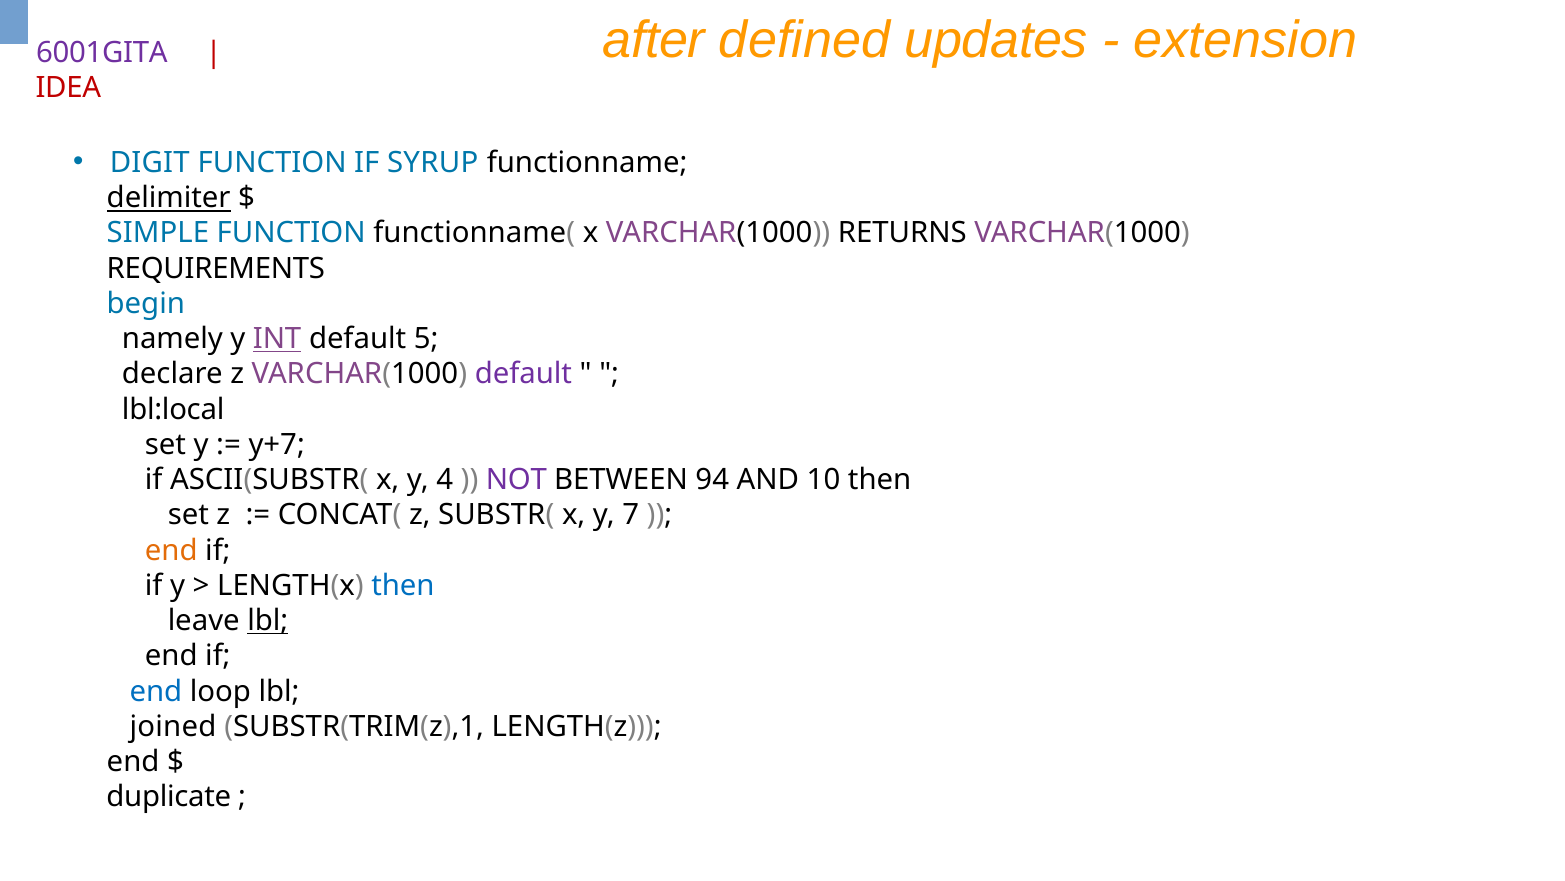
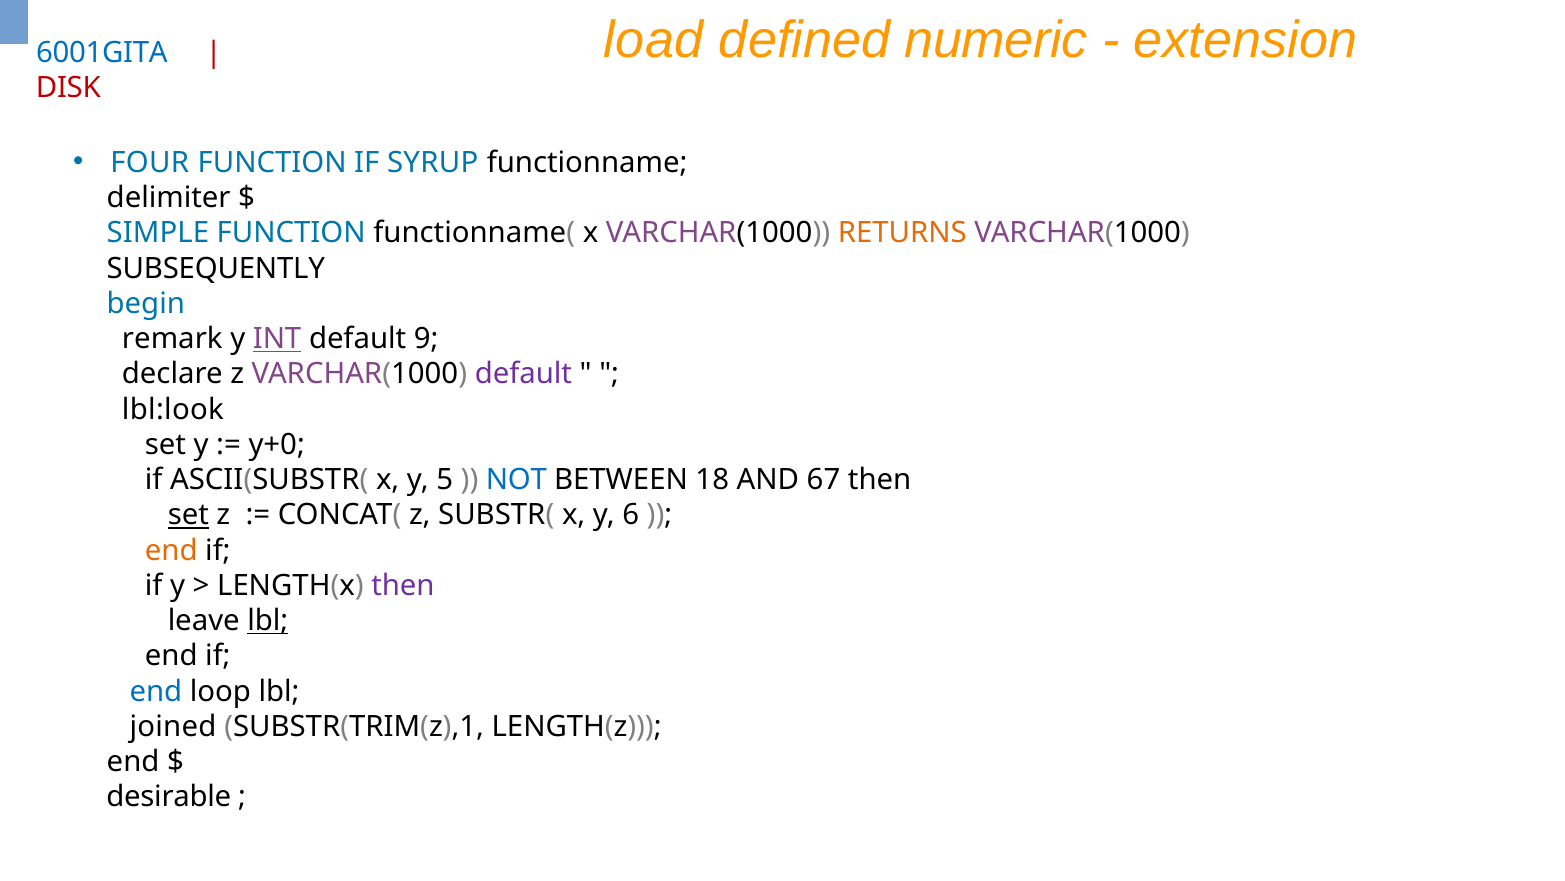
after: after -> load
updates: updates -> numeric
6001GITA colour: purple -> blue
IDEA: IDEA -> DISK
DIGIT: DIGIT -> FOUR
delimiter underline: present -> none
RETURNS colour: black -> orange
REQUIREMENTS: REQUIREMENTS -> SUBSEQUENTLY
namely: namely -> remark
5: 5 -> 9
lbl:local: lbl:local -> lbl:look
y+7: y+7 -> y+0
4: 4 -> 5
NOT colour: purple -> blue
94: 94 -> 18
10: 10 -> 67
set at (188, 515) underline: none -> present
7: 7 -> 6
then at (403, 585) colour: blue -> purple
duplicate: duplicate -> desirable
